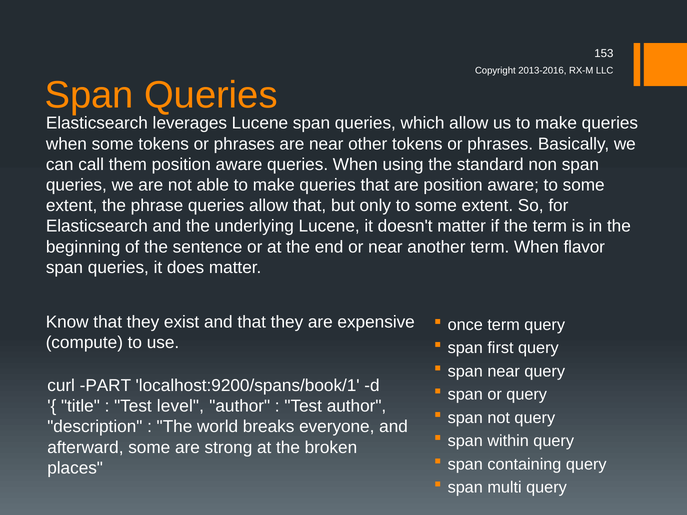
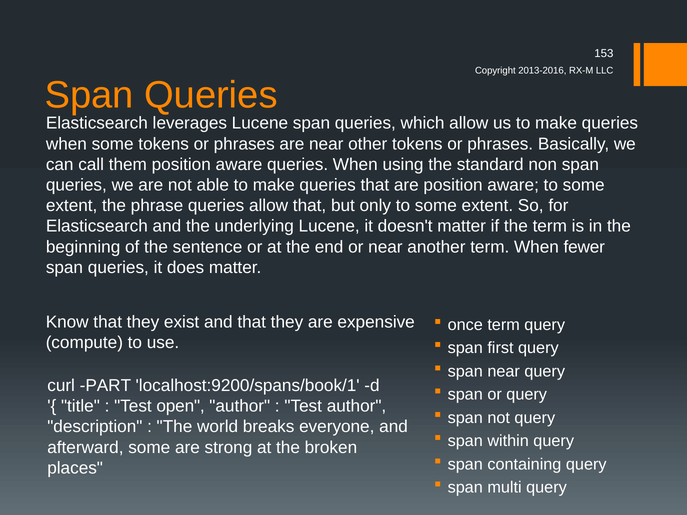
flavor: flavor -> fewer
level: level -> open
